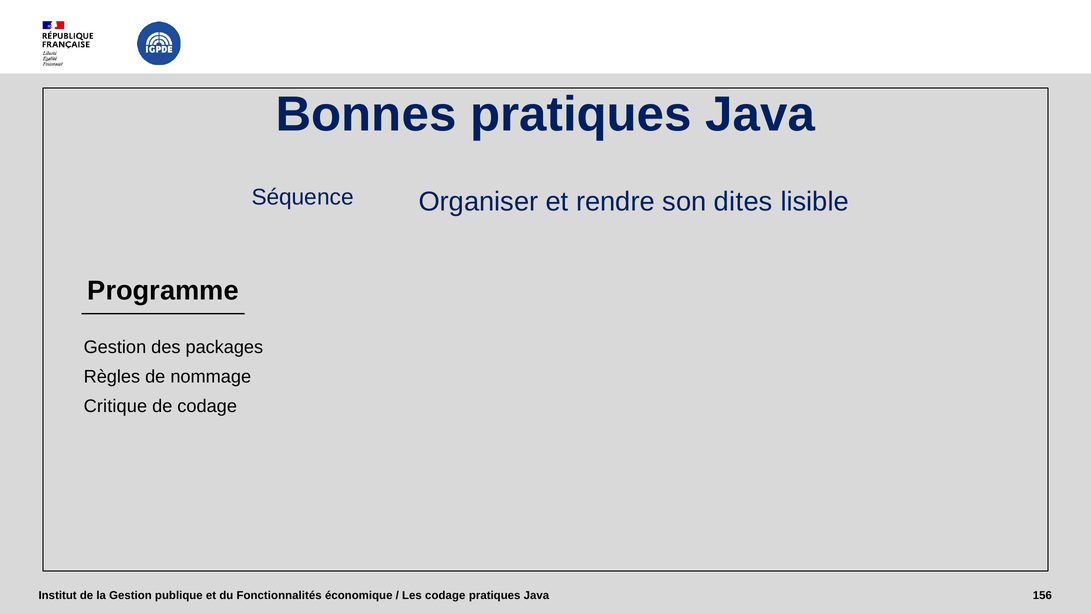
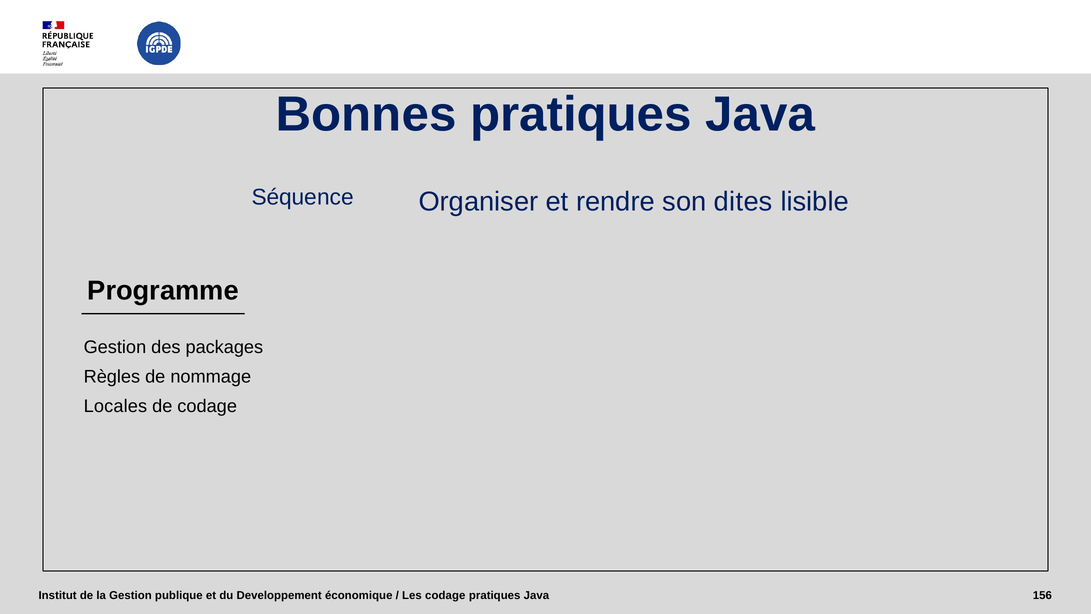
Critique: Critique -> Locales
Fonctionnalités: Fonctionnalités -> Developpement
